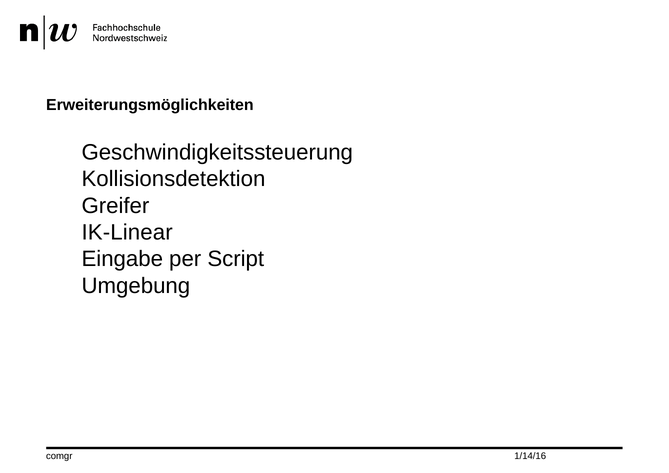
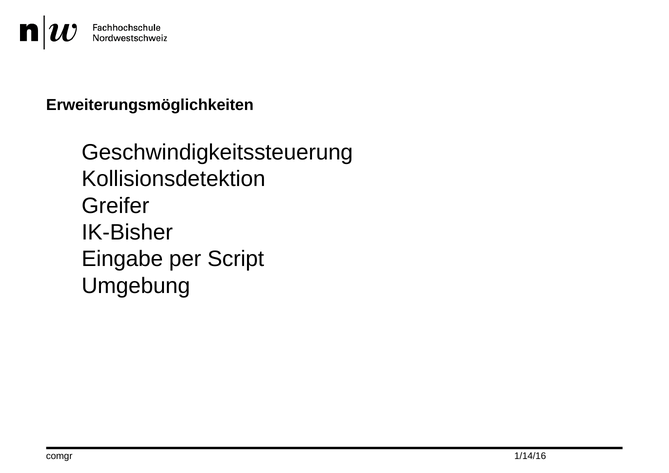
IK-Linear: IK-Linear -> IK-Bisher
